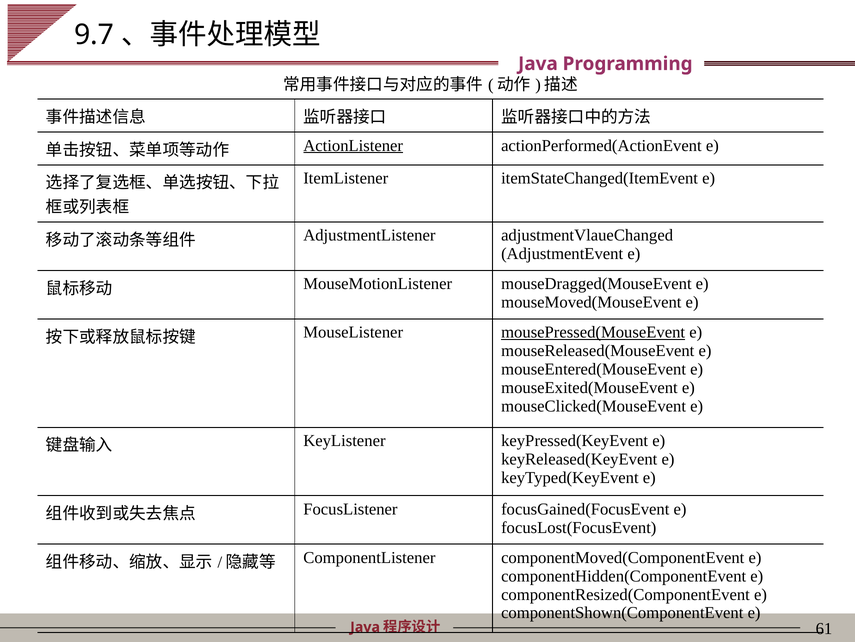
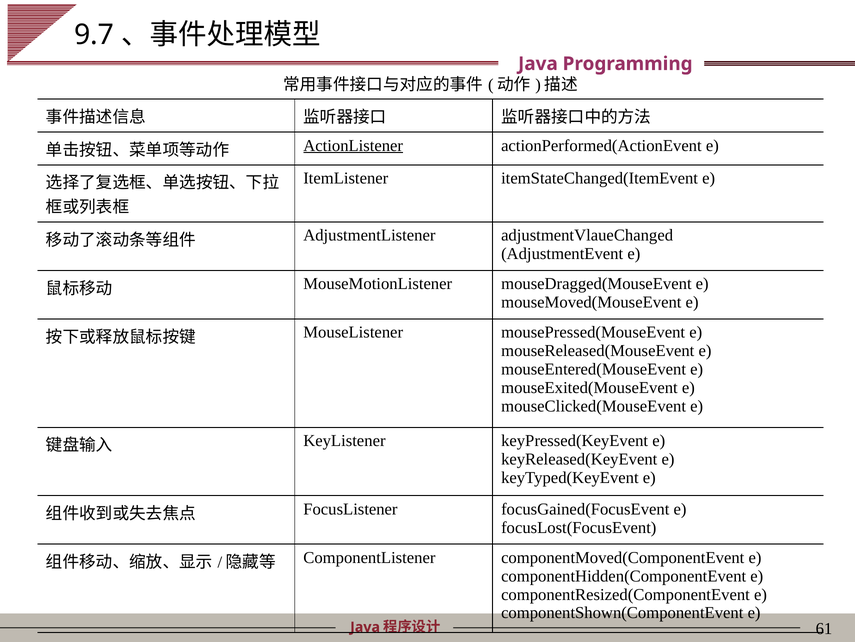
mousePressed(MouseEvent underline: present -> none
